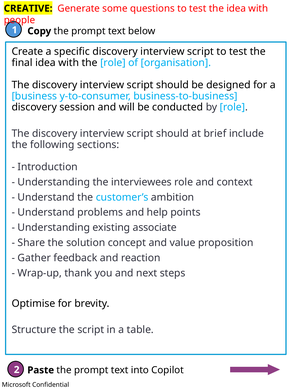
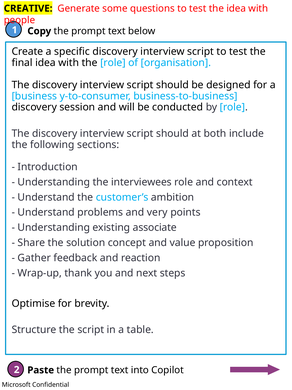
brief: brief -> both
help: help -> very
